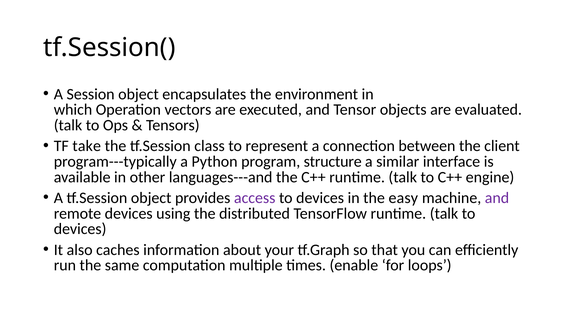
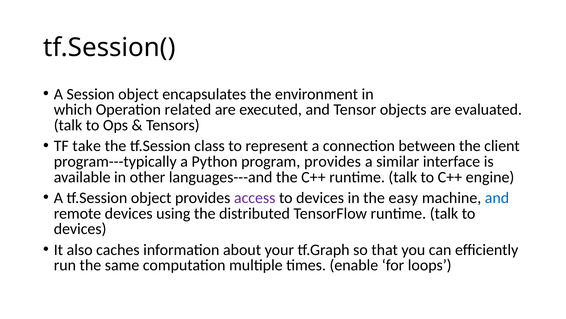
vectors: vectors -> related
program structure: structure -> provides
and at (497, 198) colour: purple -> blue
